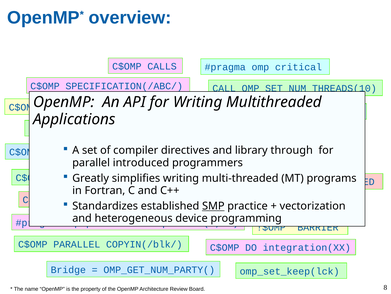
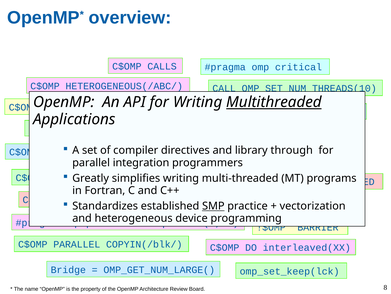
SPECIFICATION(/ABC/: SPECIFICATION(/ABC/ -> HETEROGENEOUS(/ABC/
Multithreaded underline: none -> present
introduced: introduced -> integration
integration(XX: integration(XX -> interleaved(XX
OMP_GET_NUM_PARTY(: OMP_GET_NUM_PARTY( -> OMP_GET_NUM_LARGE(
